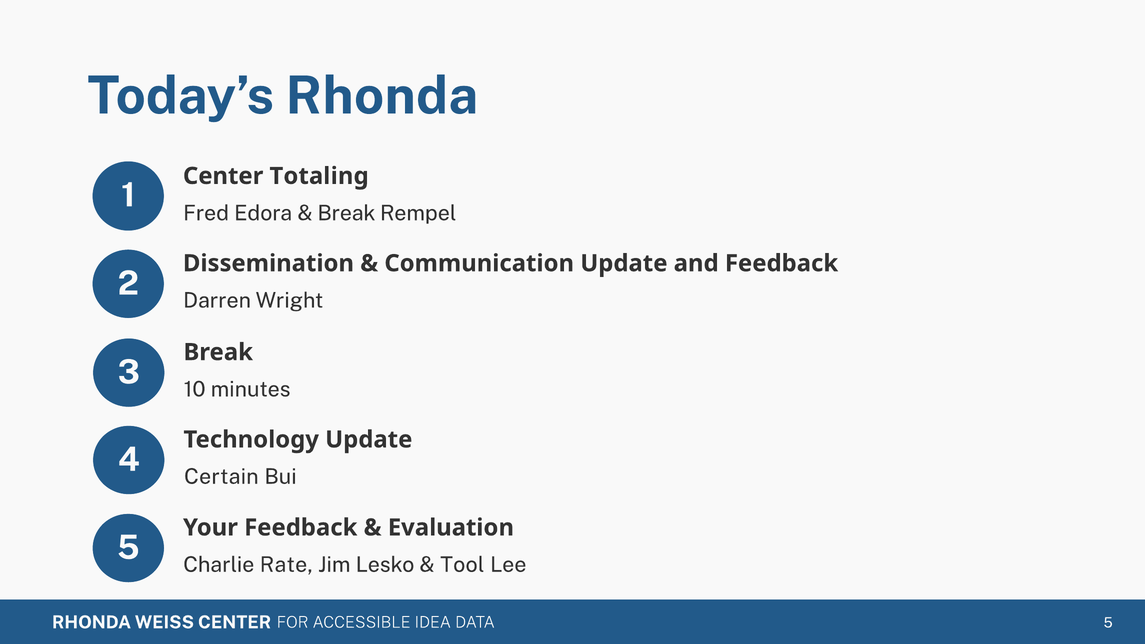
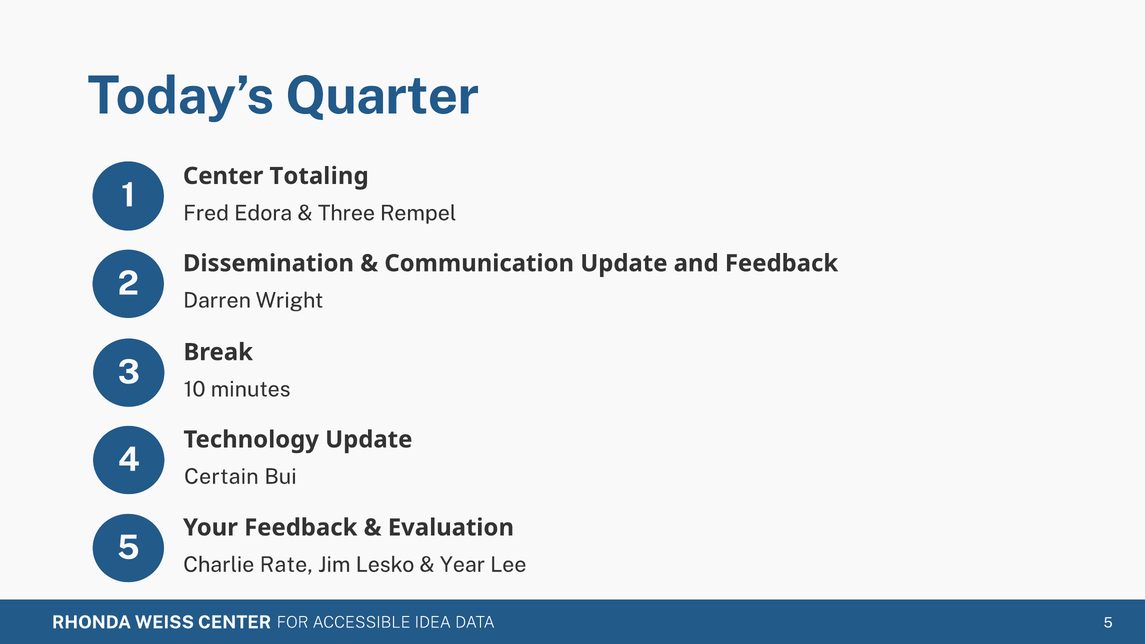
Rhonda: Rhonda -> Quarter
Break at (346, 213): Break -> Three
Tool: Tool -> Year
